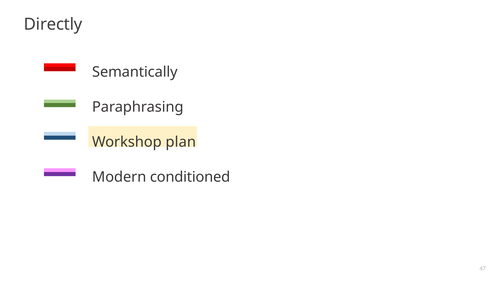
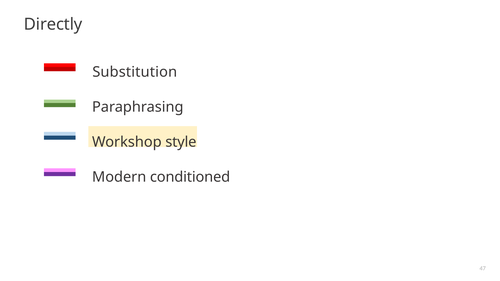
Semantically: Semantically -> Substitution
plan: plan -> style
